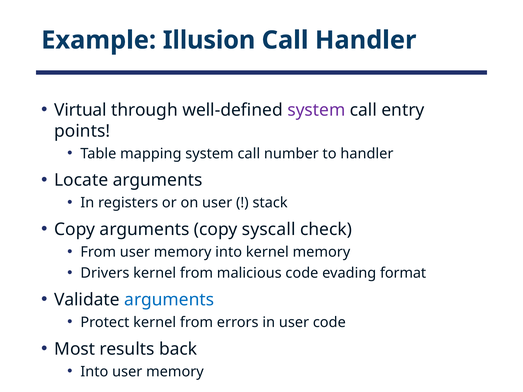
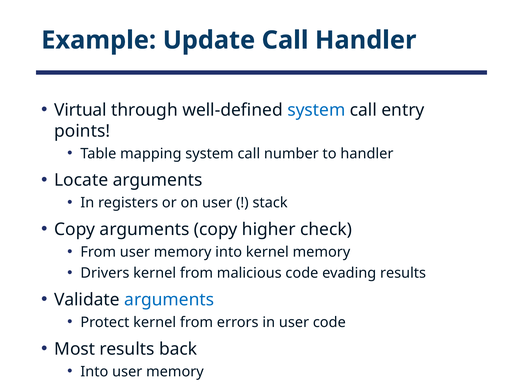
Illusion: Illusion -> Update
system at (316, 110) colour: purple -> blue
syscall: syscall -> higher
evading format: format -> results
